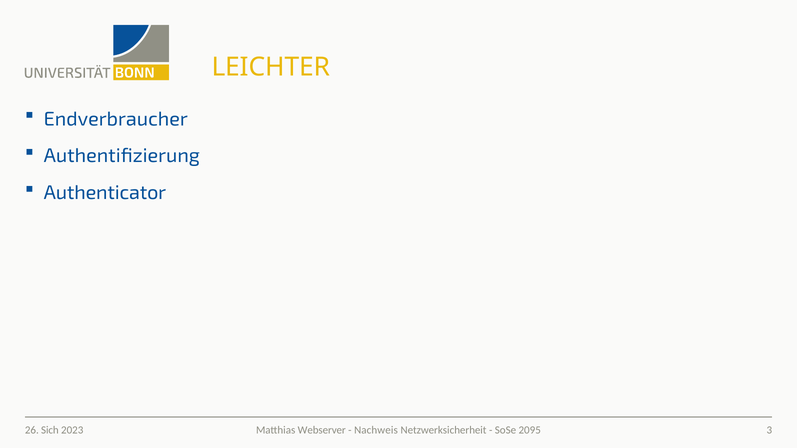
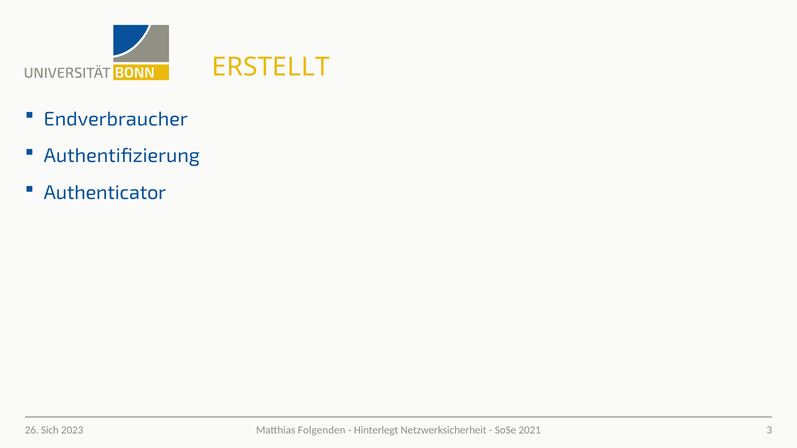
LEICHTER: LEICHTER -> ERSTELLT
Webserver: Webserver -> Folgenden
Nachweis: Nachweis -> Hinterlegt
2095: 2095 -> 2021
